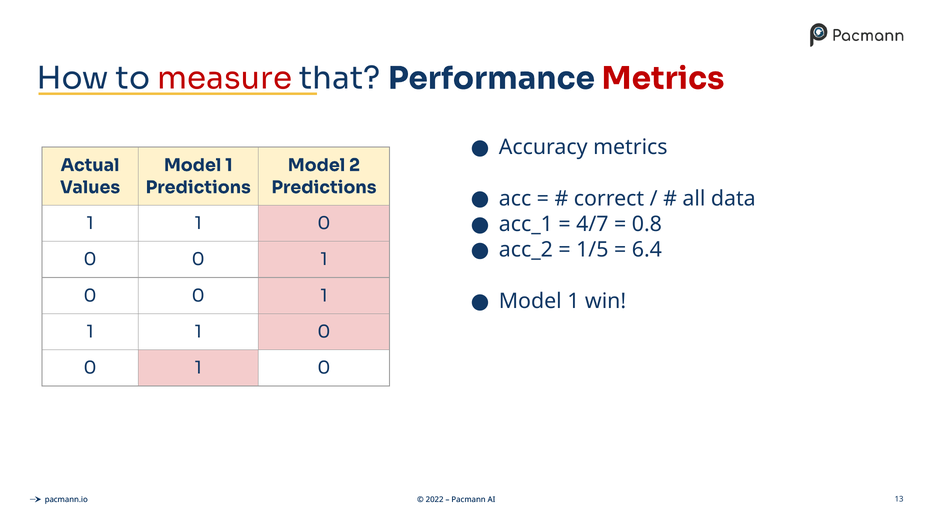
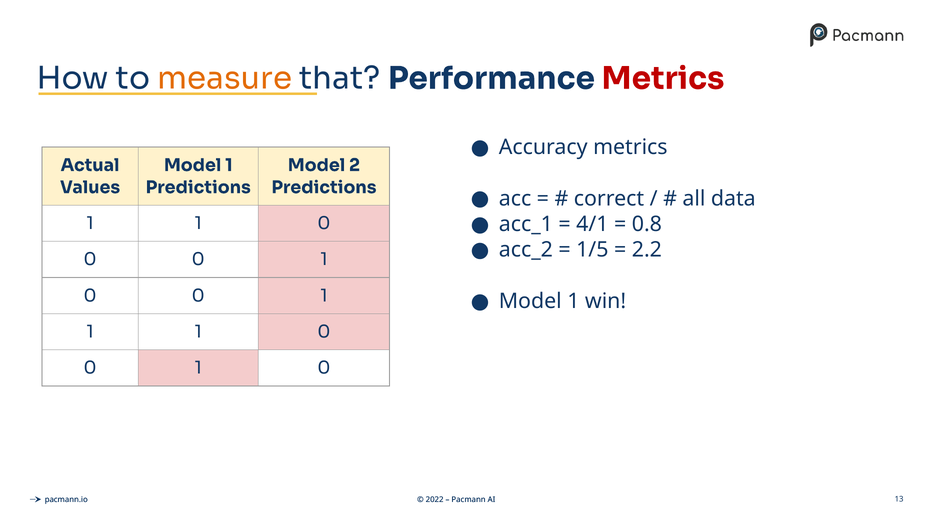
measure colour: red -> orange
4/7: 4/7 -> 4/1
6.4: 6.4 -> 2.2
